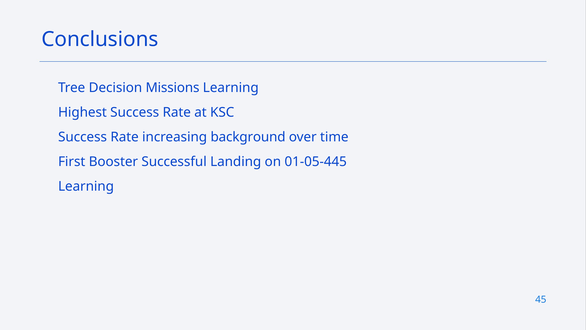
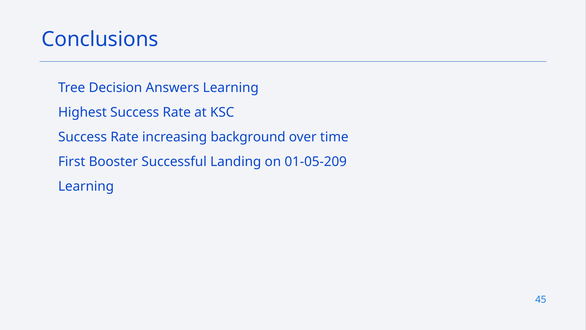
Missions: Missions -> Answers
01-05-445: 01-05-445 -> 01-05-209
